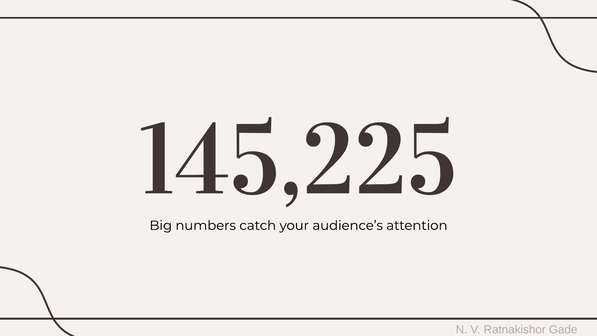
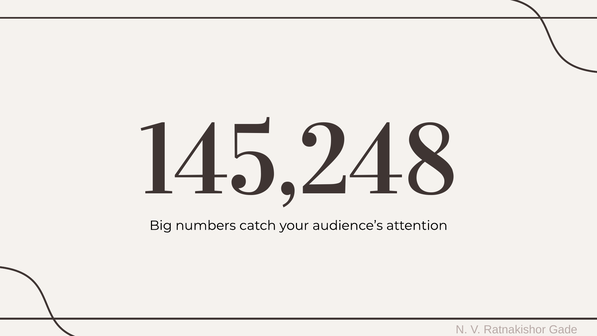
145,225: 145,225 -> 145,248
